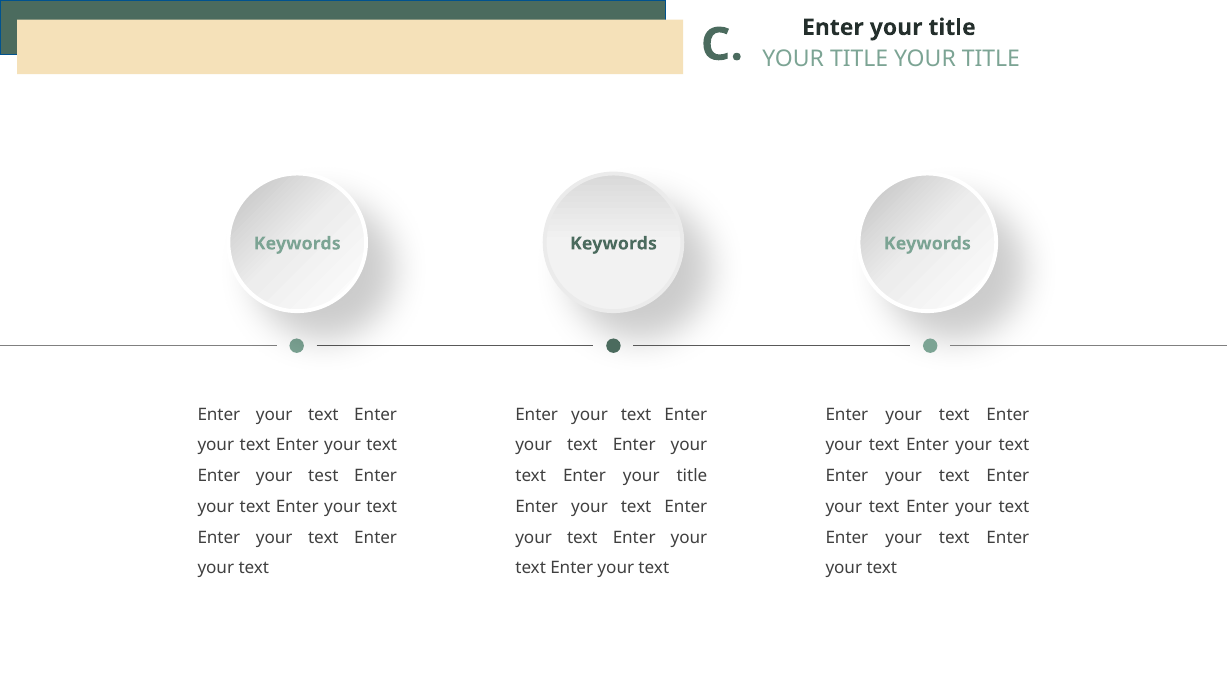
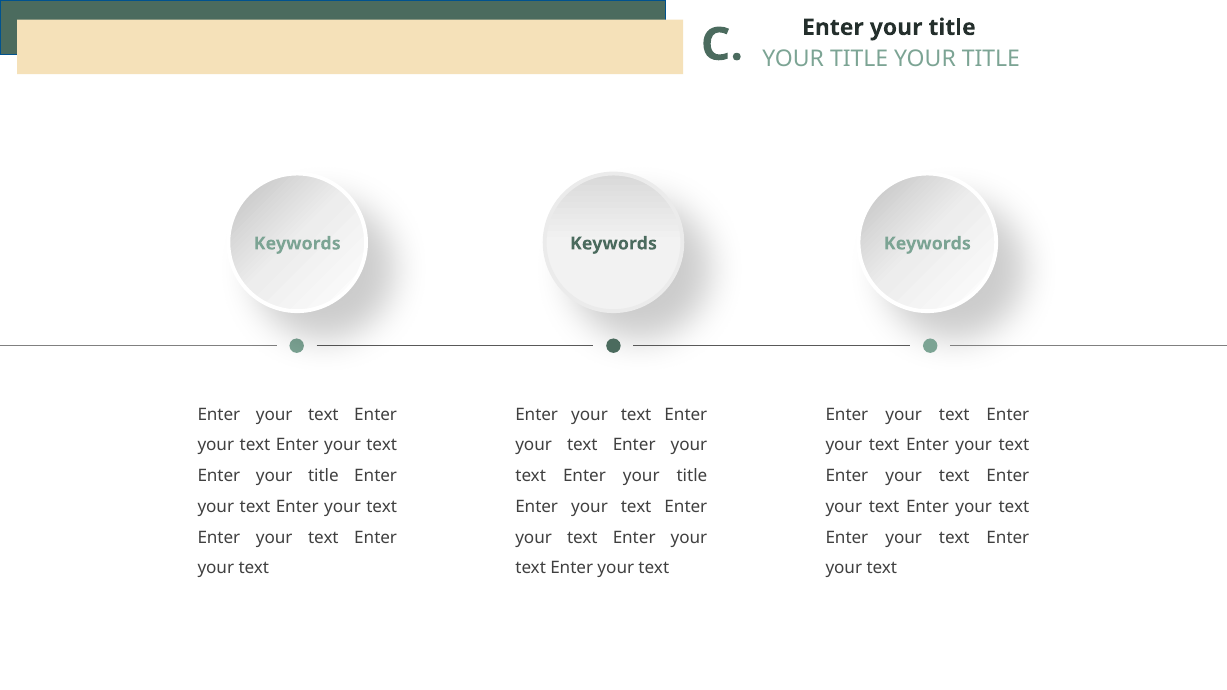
test at (323, 476): test -> title
